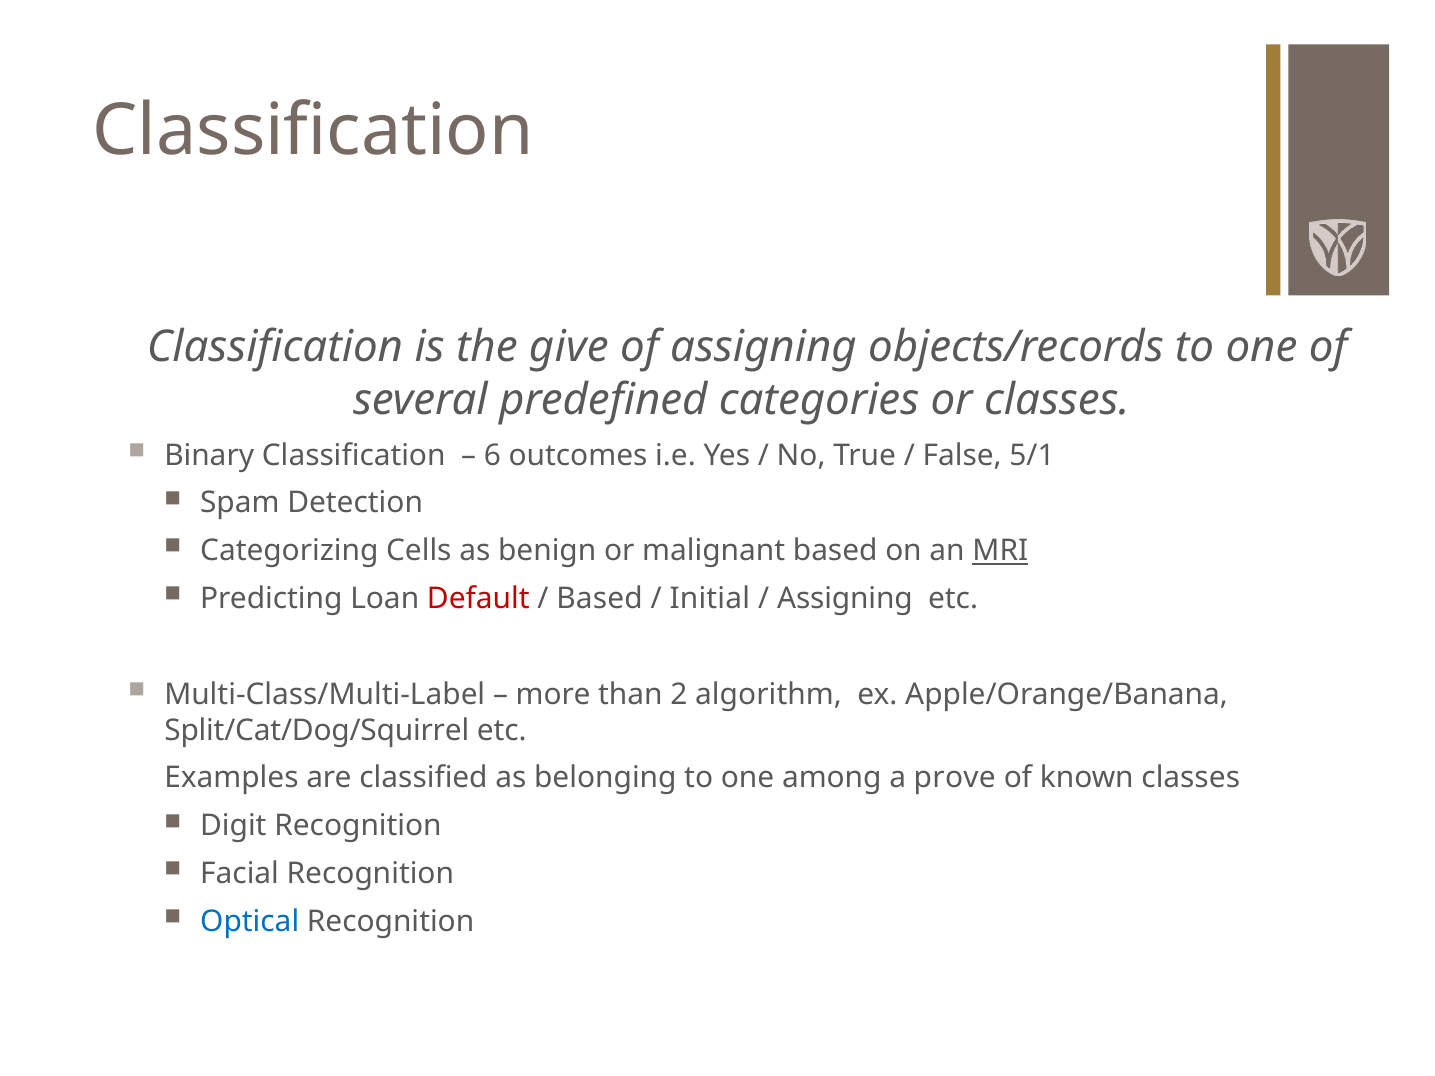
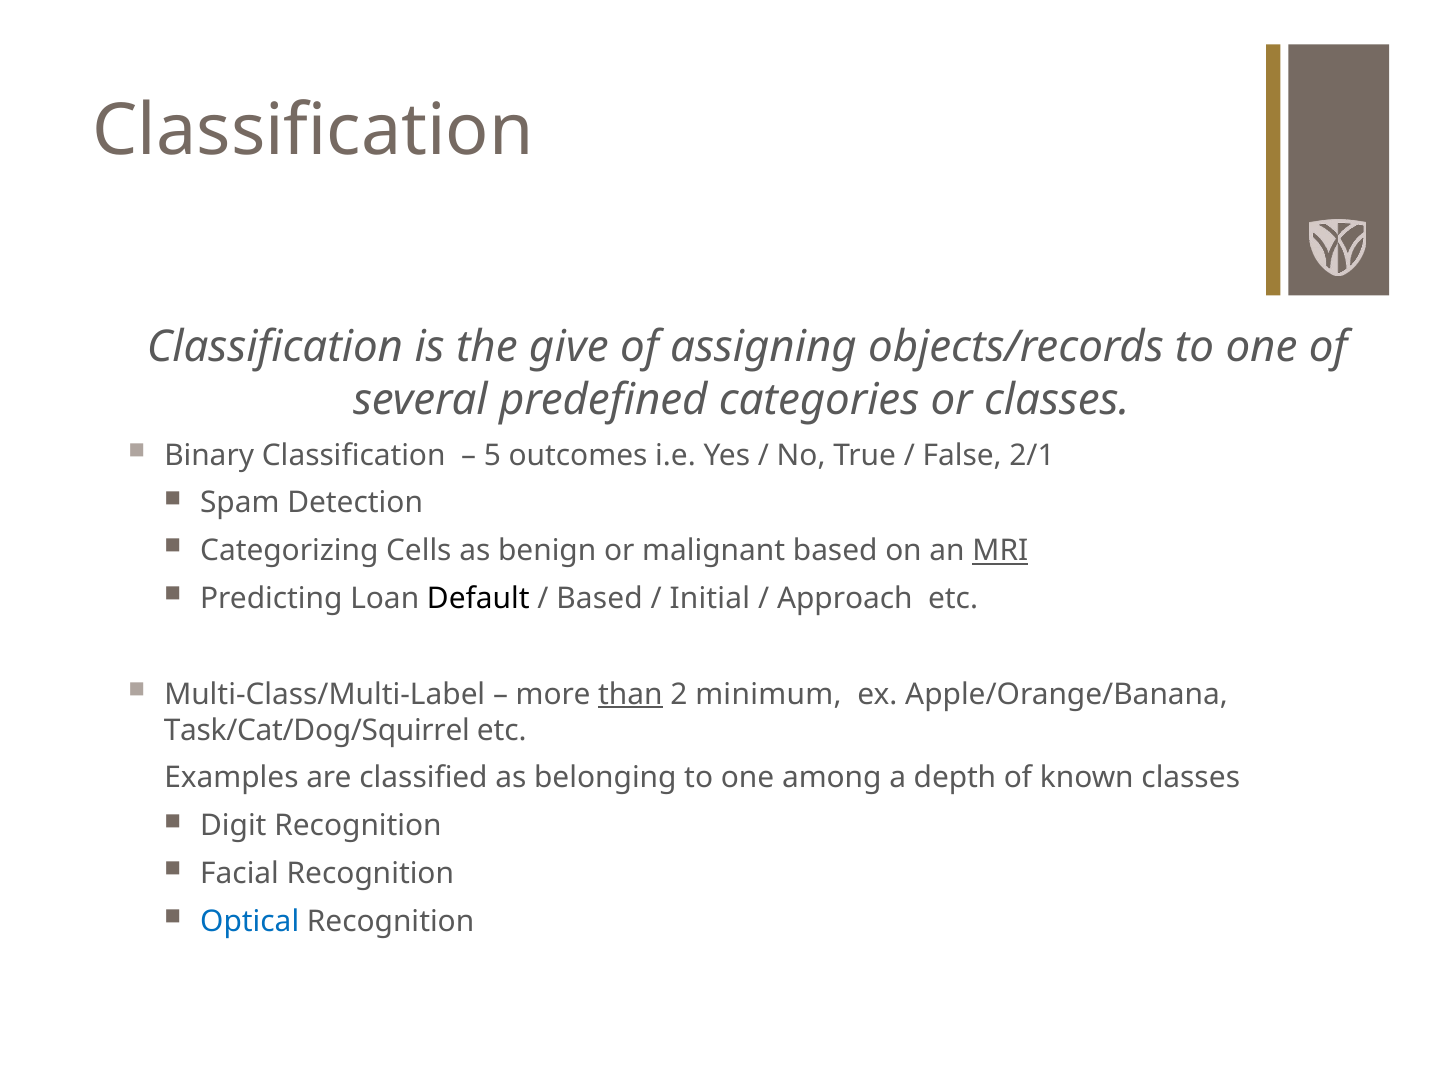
6: 6 -> 5
5/1: 5/1 -> 2/1
Default colour: red -> black
Assigning at (845, 599): Assigning -> Approach
than underline: none -> present
algorithm: algorithm -> minimum
Split/Cat/Dog/Squirrel: Split/Cat/Dog/Squirrel -> Task/Cat/Dog/Squirrel
prove: prove -> depth
